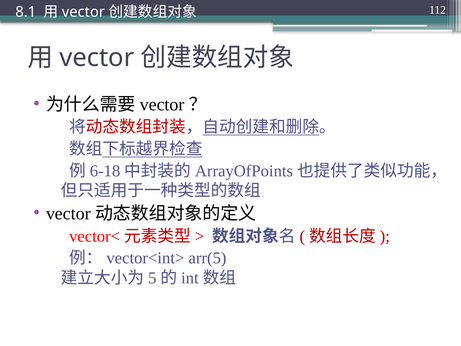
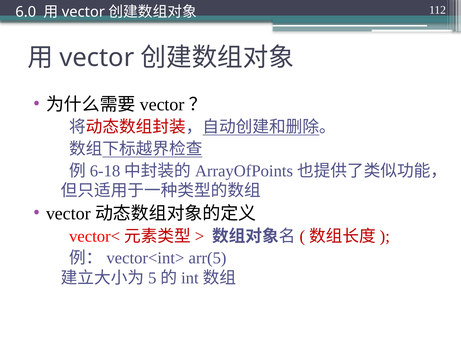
8.1: 8.1 -> 6.0
